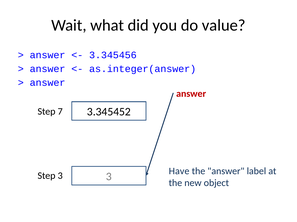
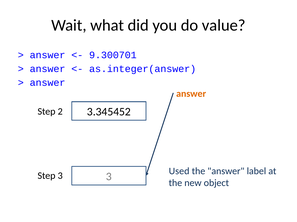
3.345456: 3.345456 -> 9.300701
answer at (191, 94) colour: red -> orange
7: 7 -> 2
Have: Have -> Used
